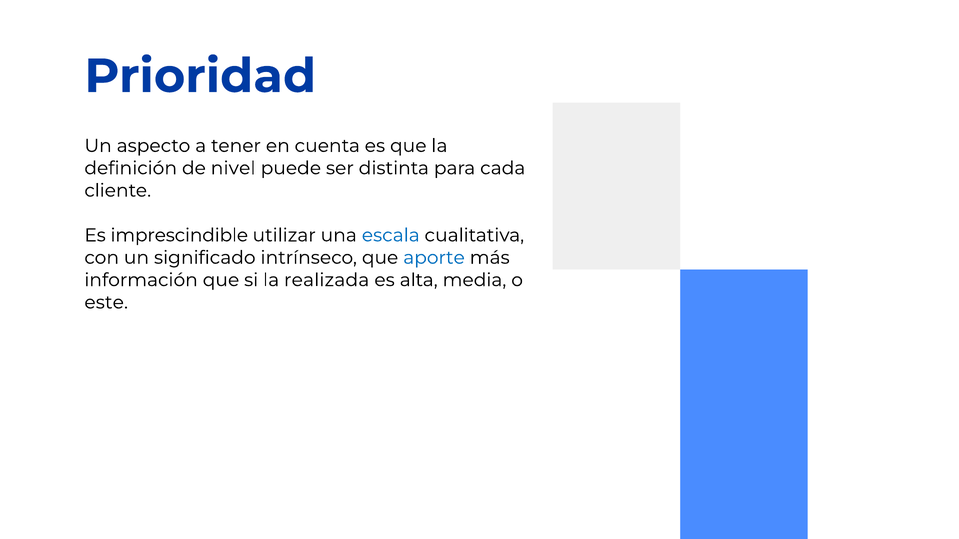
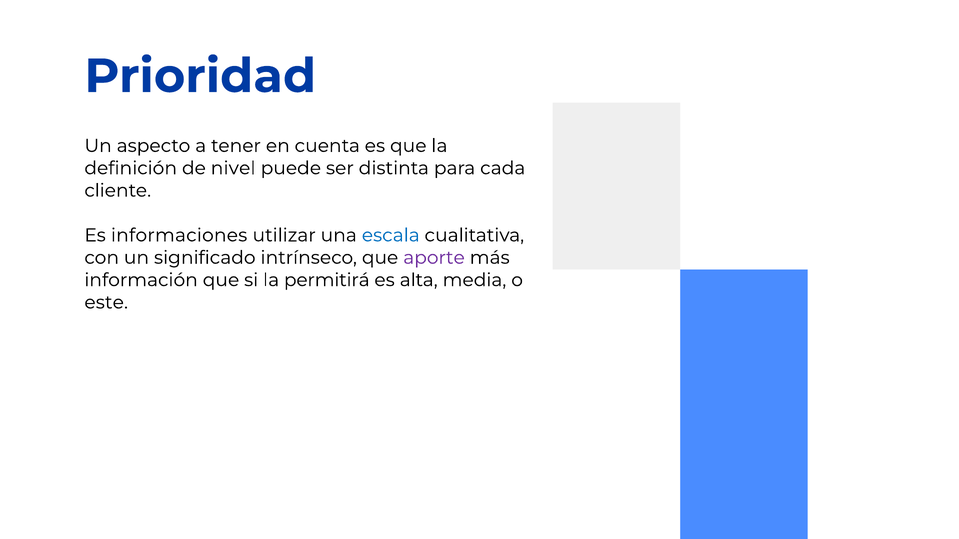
imprescindible: imprescindible -> informaciones
aporte colour: blue -> purple
realizada: realizada -> permitirá
